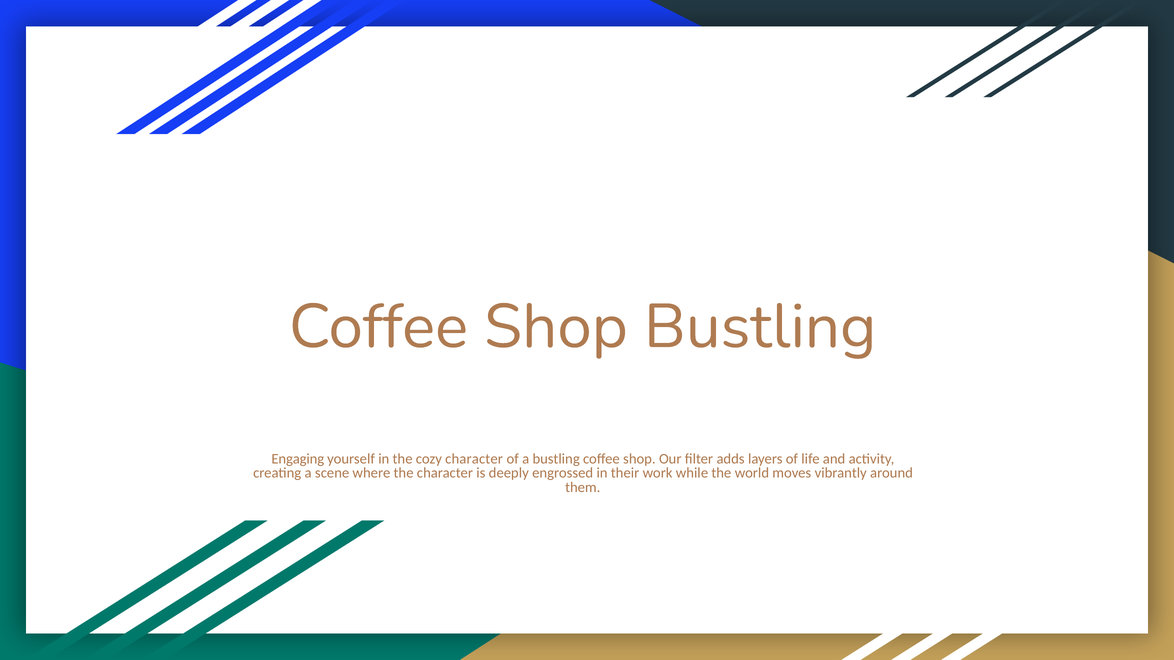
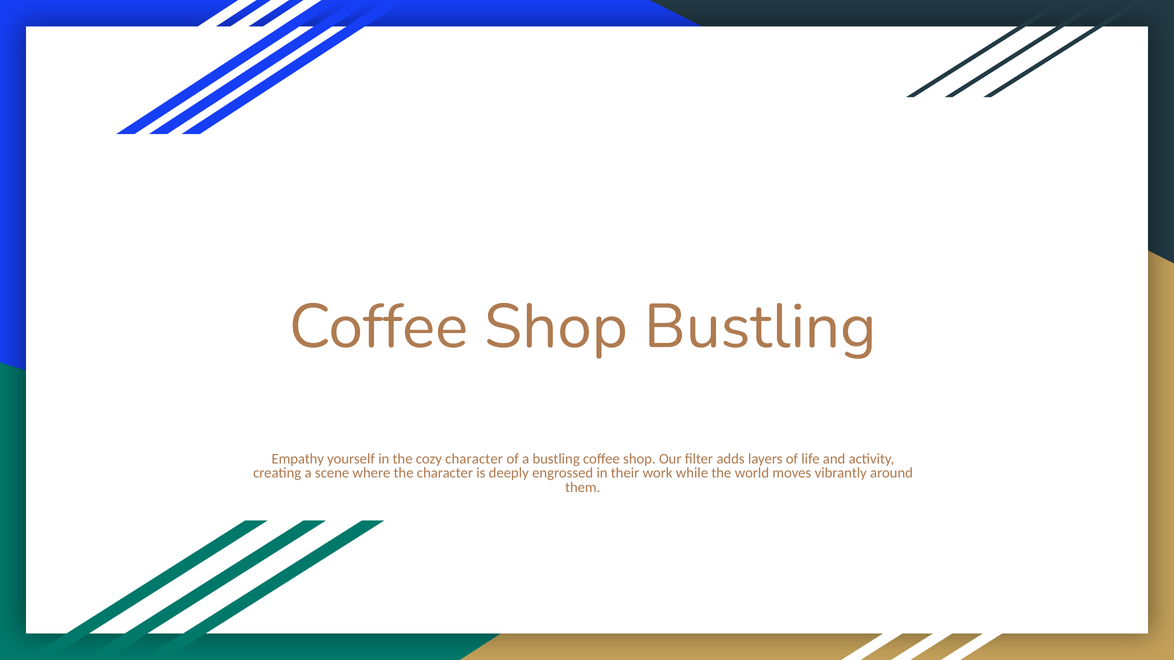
Engaging: Engaging -> Empathy
